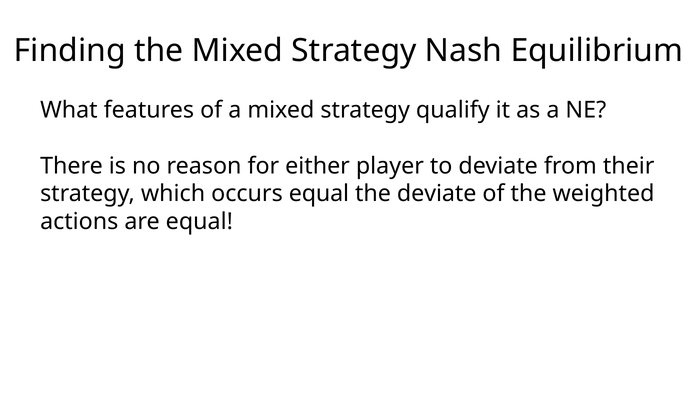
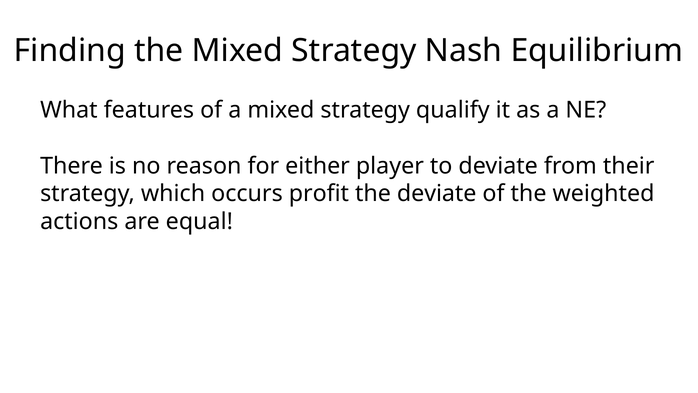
occurs equal: equal -> profit
